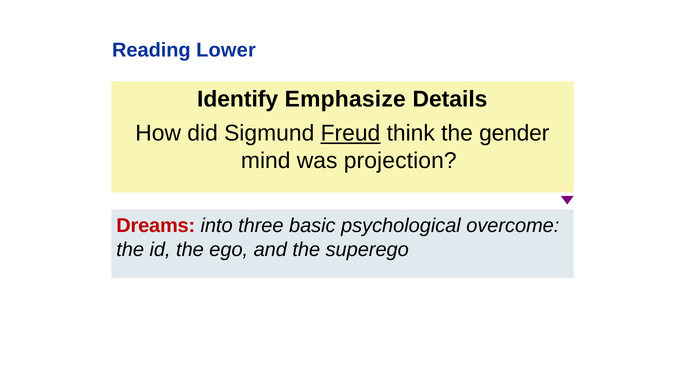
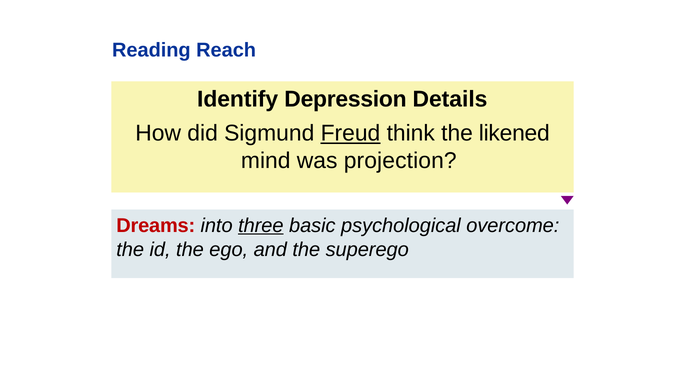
Lower: Lower -> Reach
Emphasize: Emphasize -> Depression
gender: gender -> likened
three underline: none -> present
